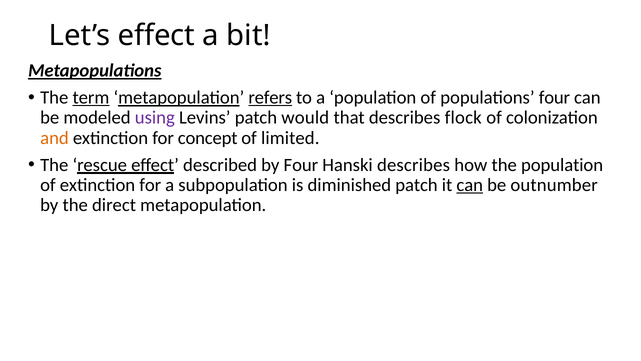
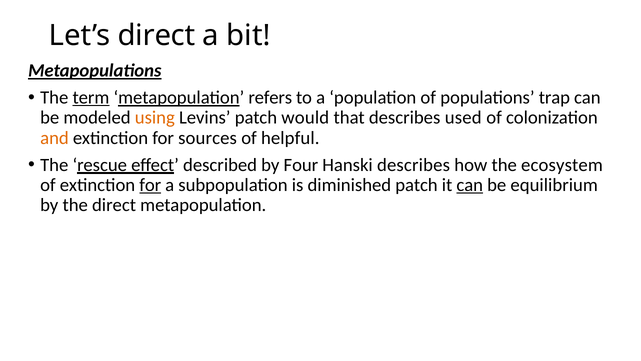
Let’s effect: effect -> direct
refers underline: present -> none
populations four: four -> trap
using colour: purple -> orange
describes flock: flock -> used
for concept: concept -> sources
limited: limited -> helpful
the population: population -> ecosystem
for at (150, 185) underline: none -> present
be outnumber: outnumber -> equilibrium
